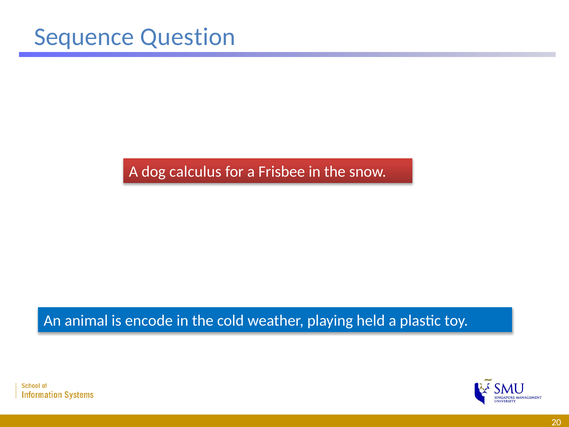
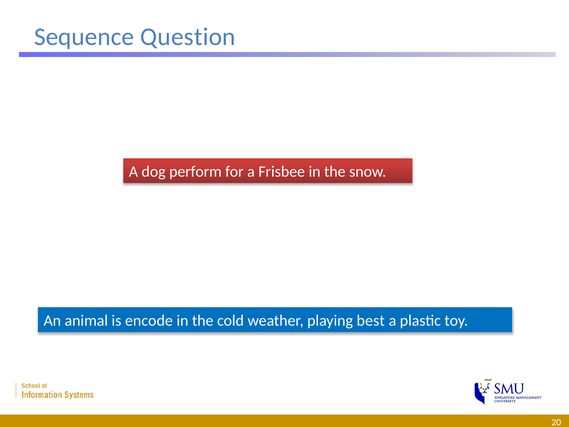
calculus: calculus -> perform
held: held -> best
